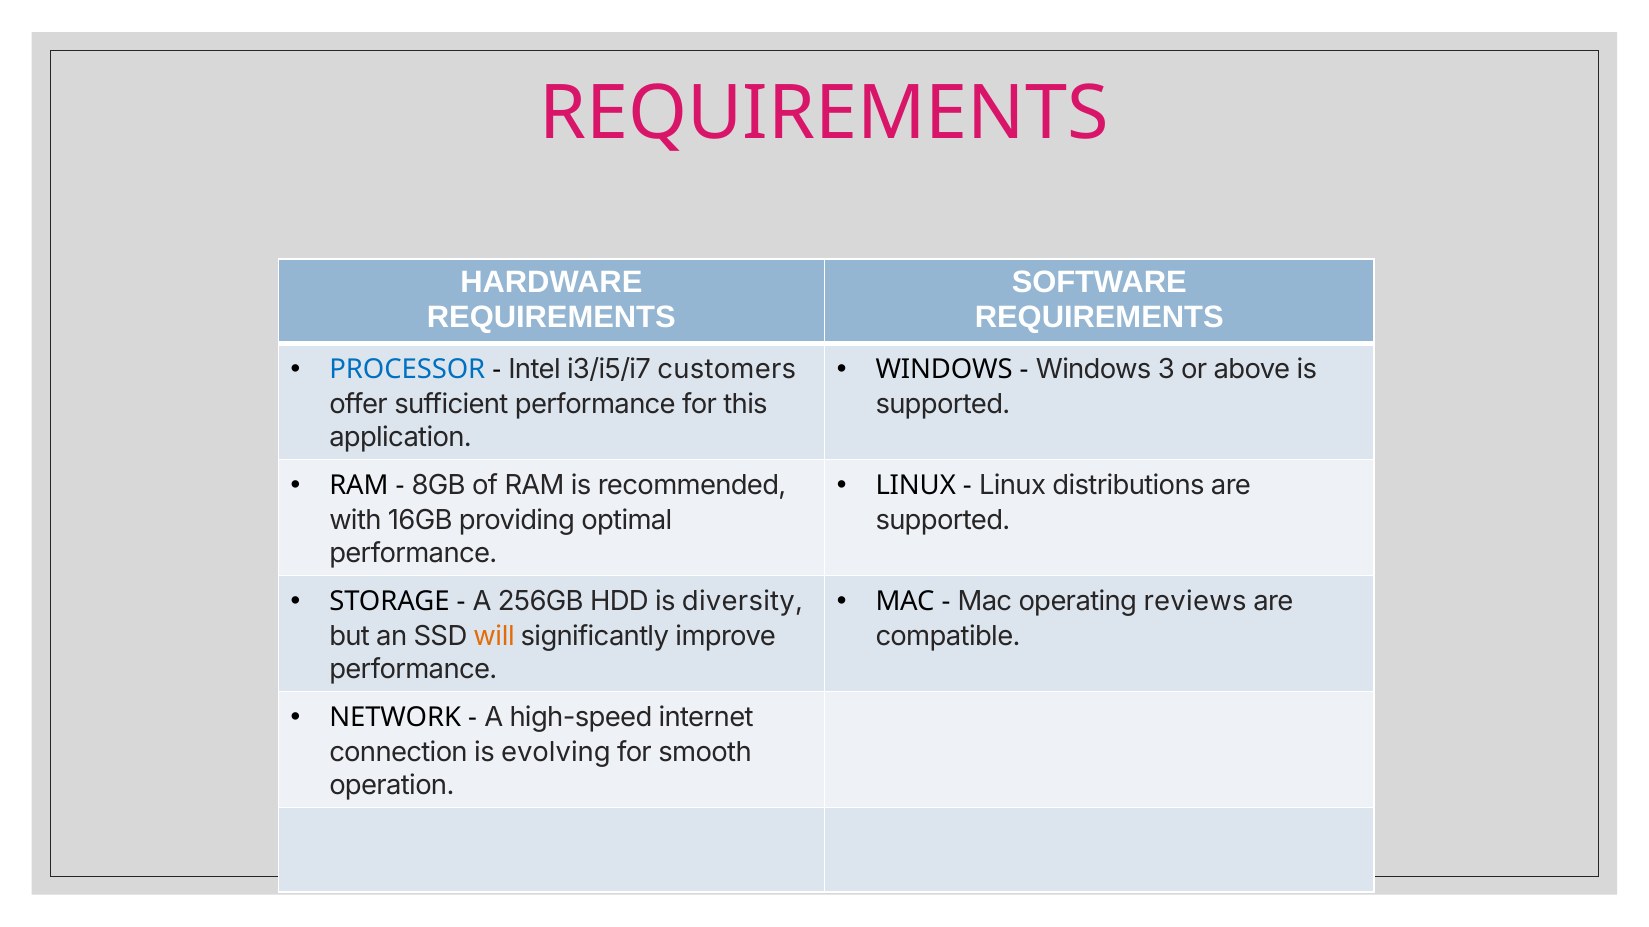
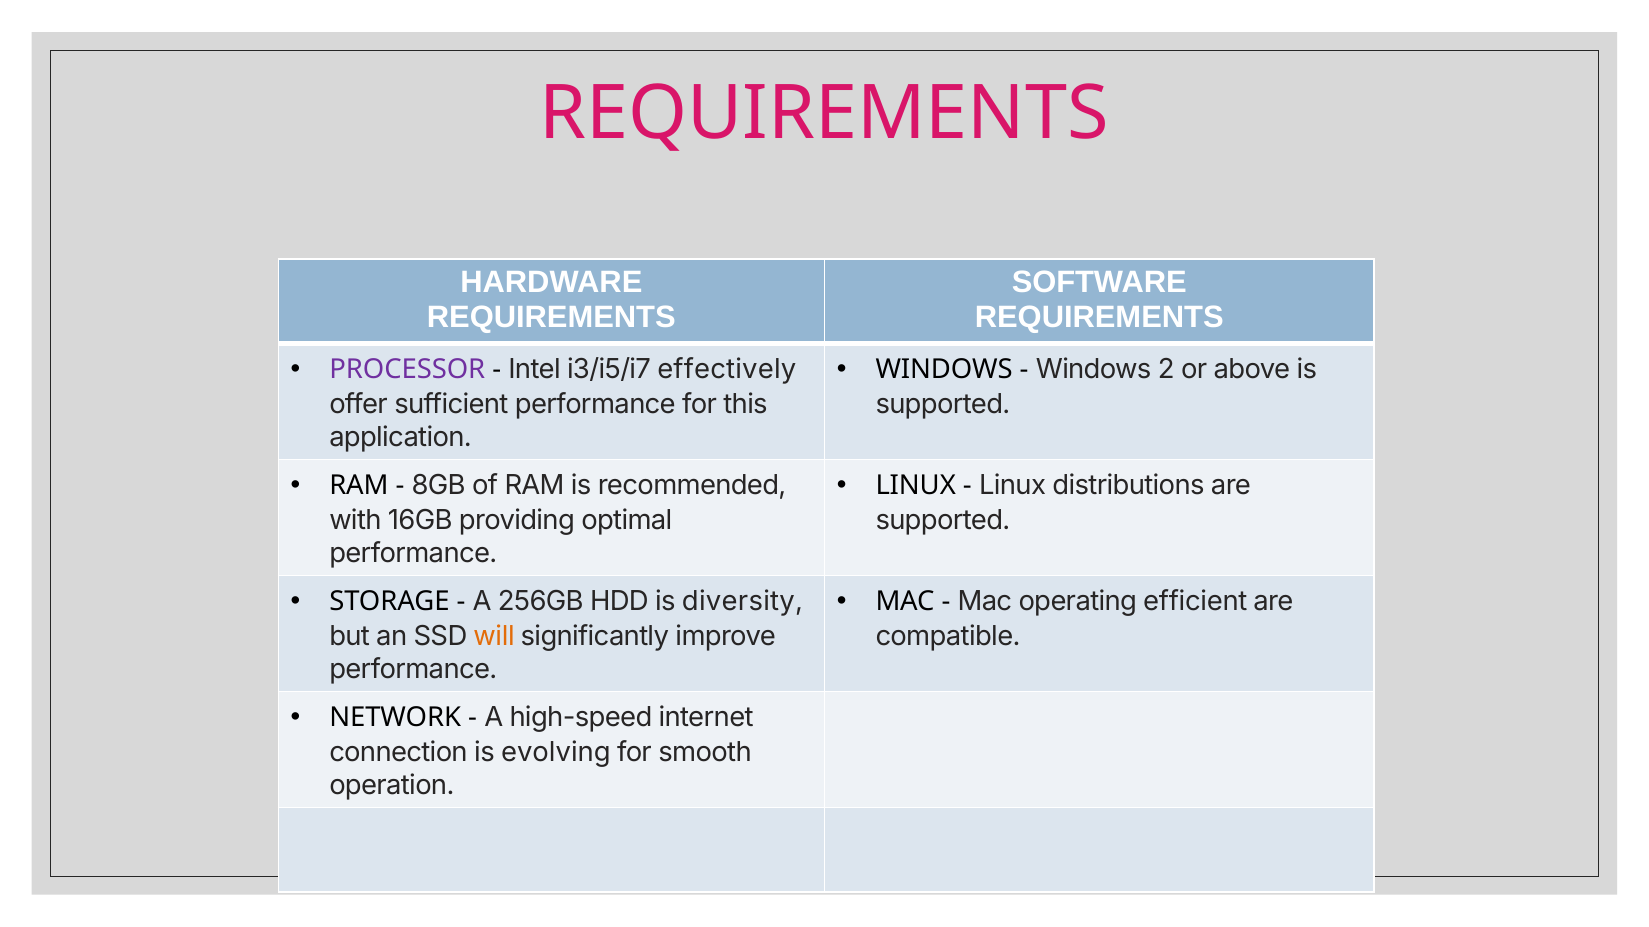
PROCESSOR colour: blue -> purple
customers: customers -> effectively
3: 3 -> 2
reviews: reviews -> efficient
